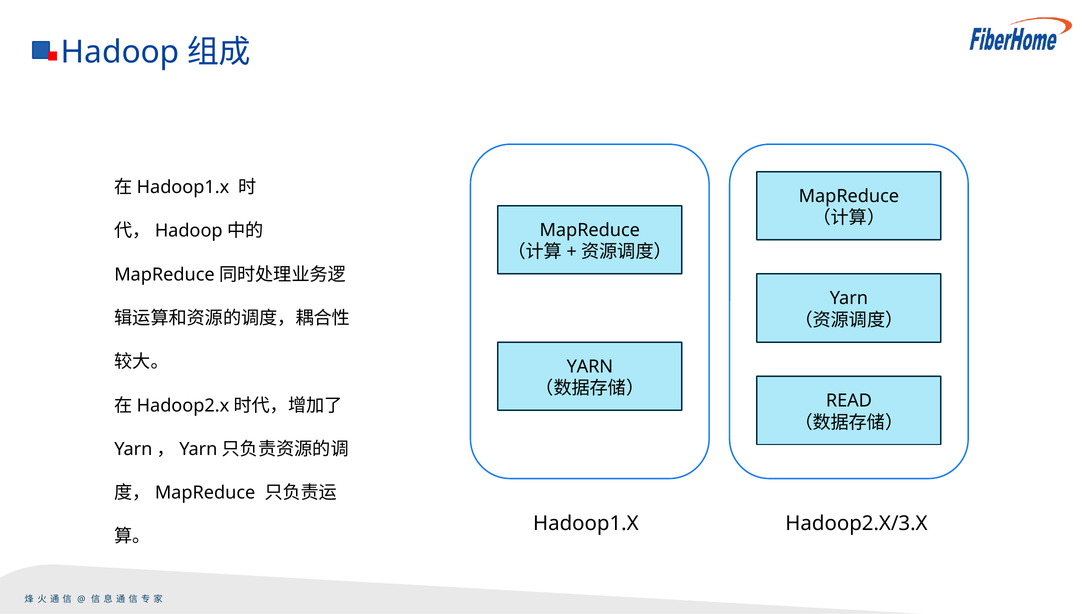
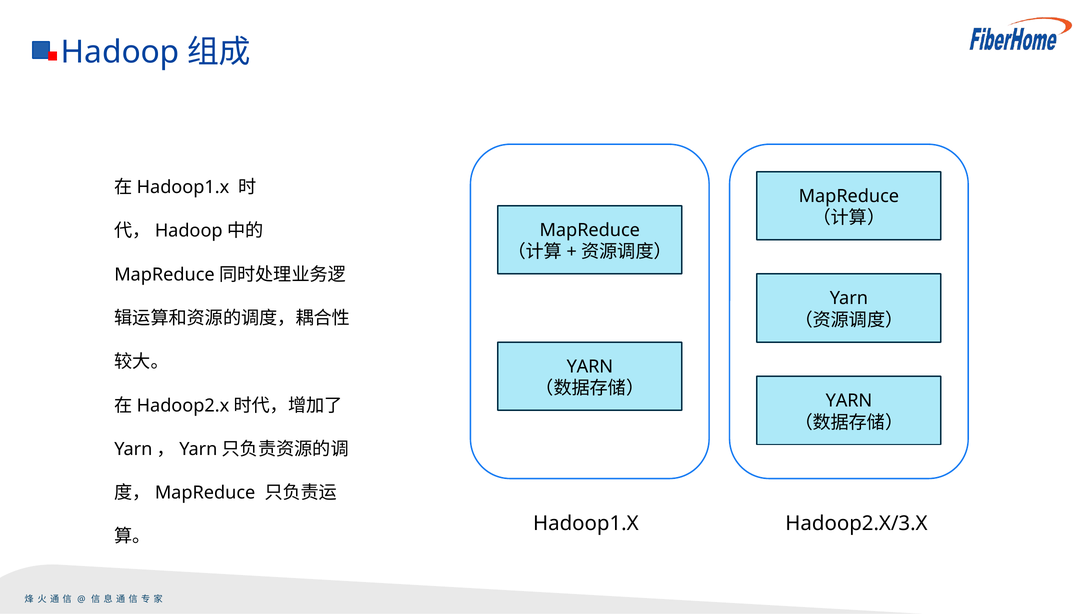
READ at (849, 401): READ -> YARN
